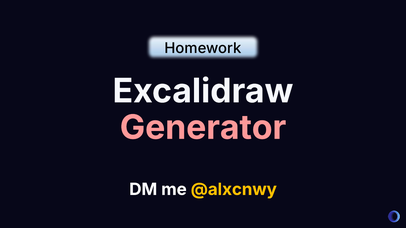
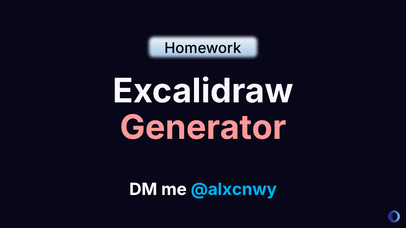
@alxcnwy colour: yellow -> light blue
